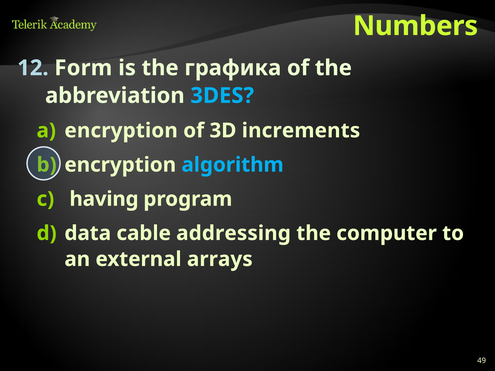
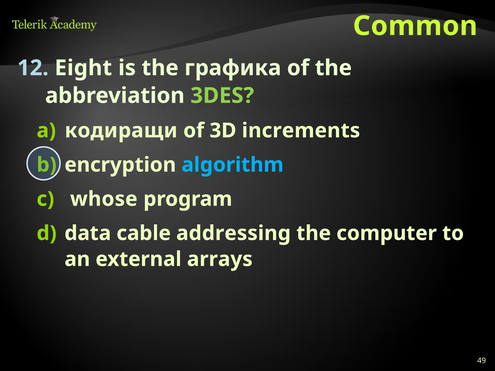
Numbers: Numbers -> Common
Form: Form -> Eight
3DES colour: light blue -> light green
encryption at (121, 131): encryption -> кодиращи
having: having -> whose
